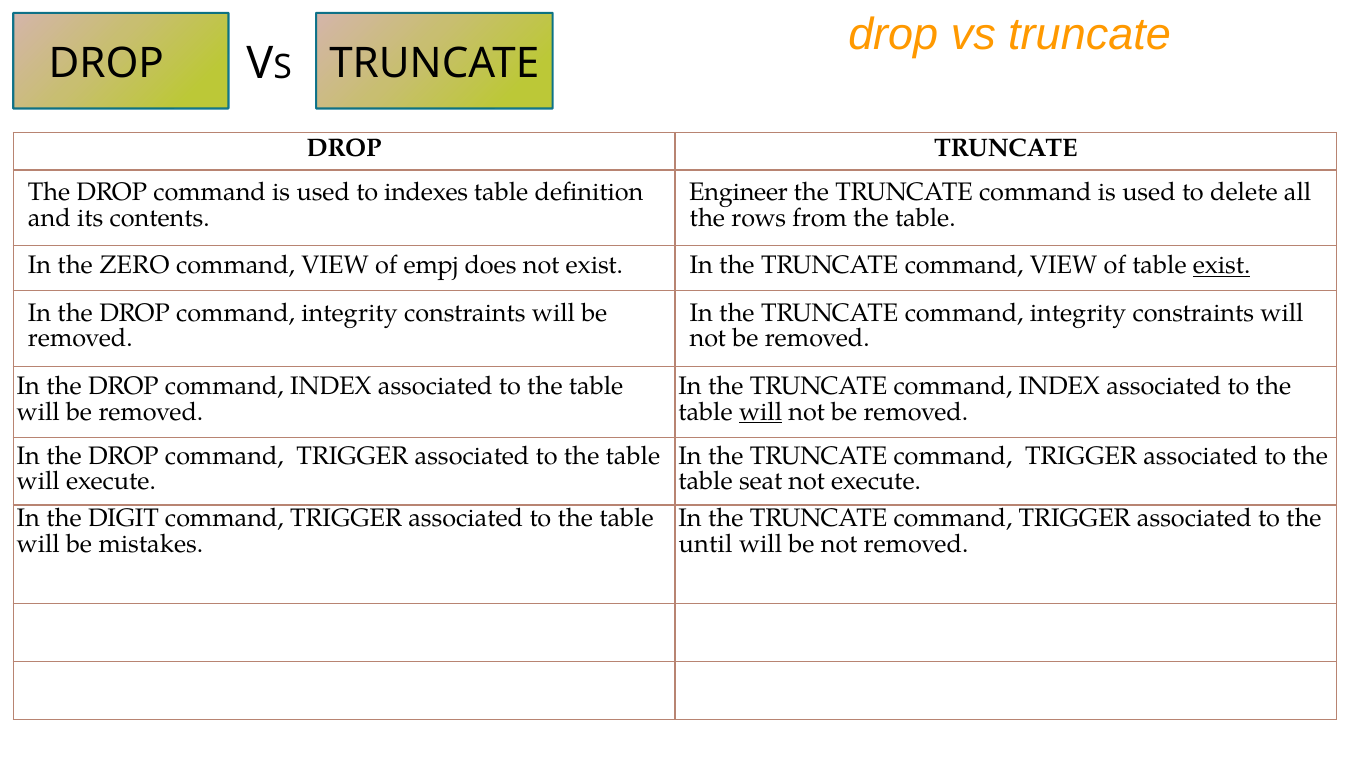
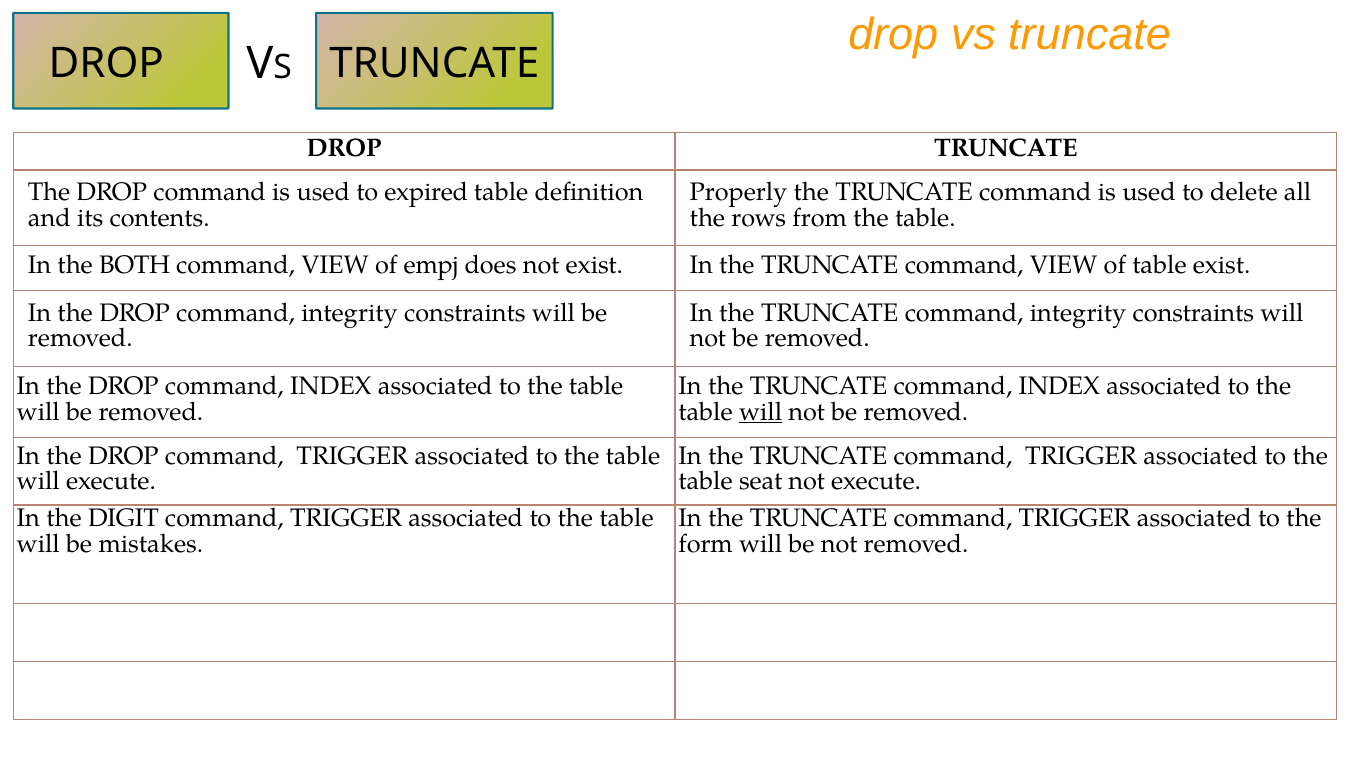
indexes: indexes -> expired
Engineer: Engineer -> Properly
ZERO: ZERO -> BOTH
exist at (1222, 266) underline: present -> none
until: until -> form
